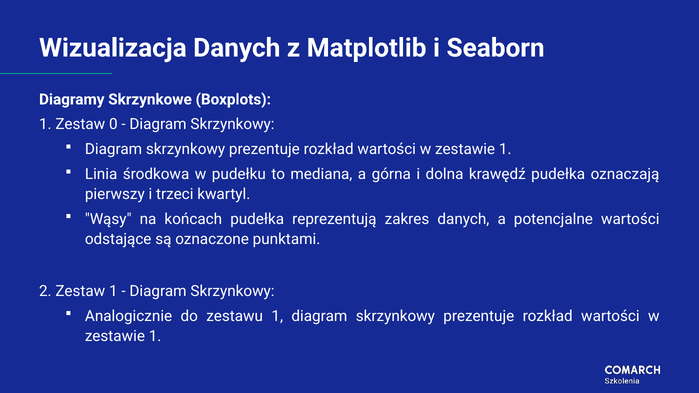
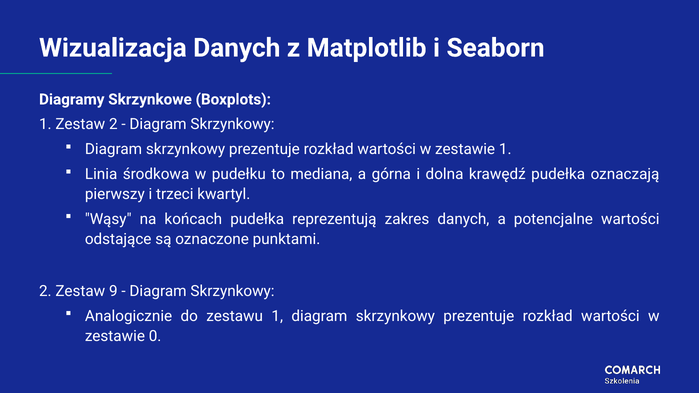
Zestaw 0: 0 -> 2
Zestaw 1: 1 -> 9
1 at (155, 336): 1 -> 0
